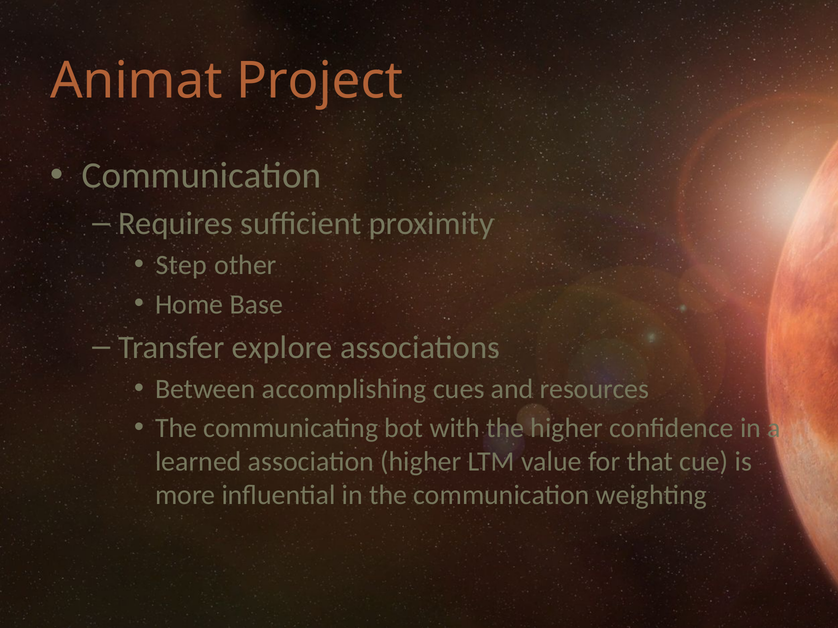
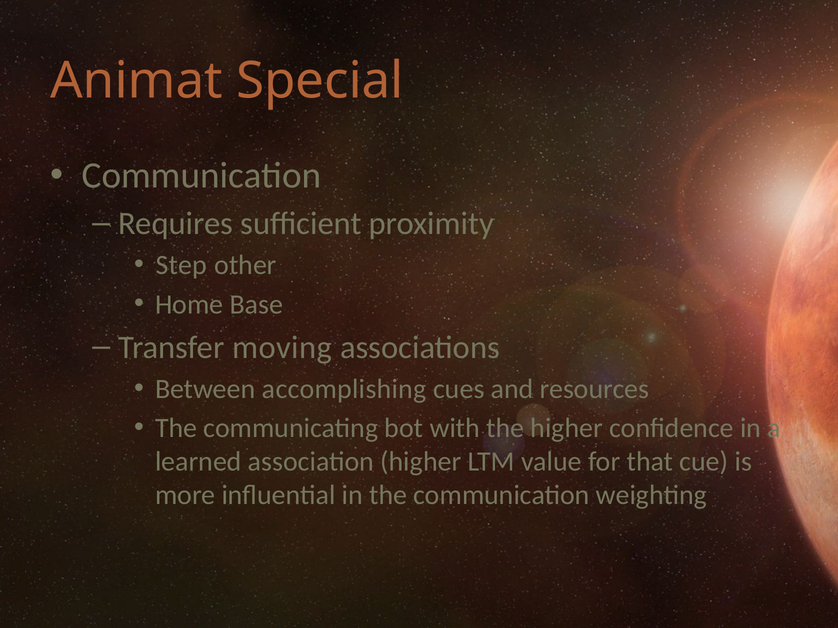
Project: Project -> Special
explore: explore -> moving
